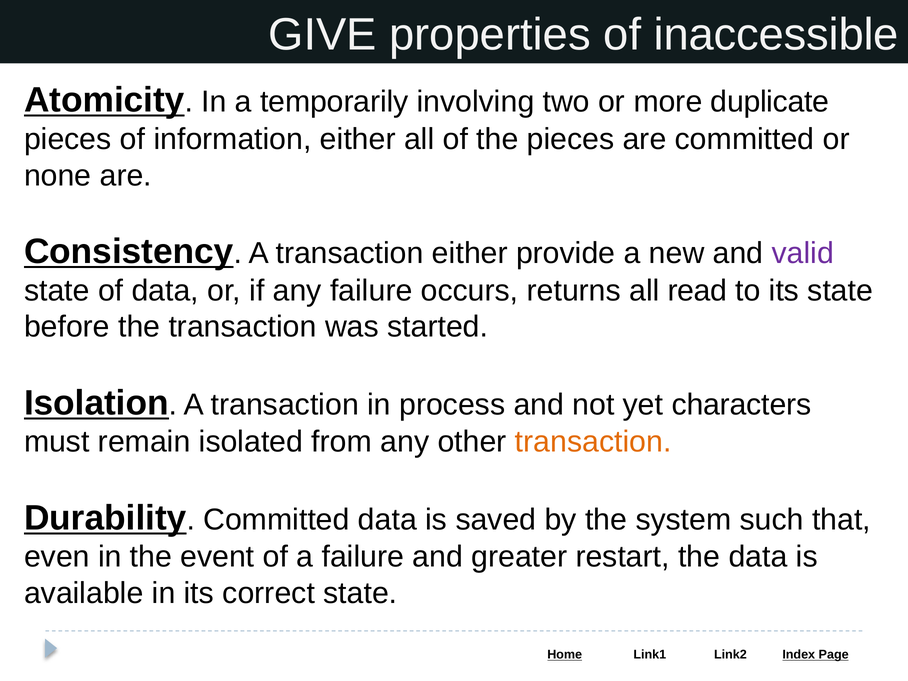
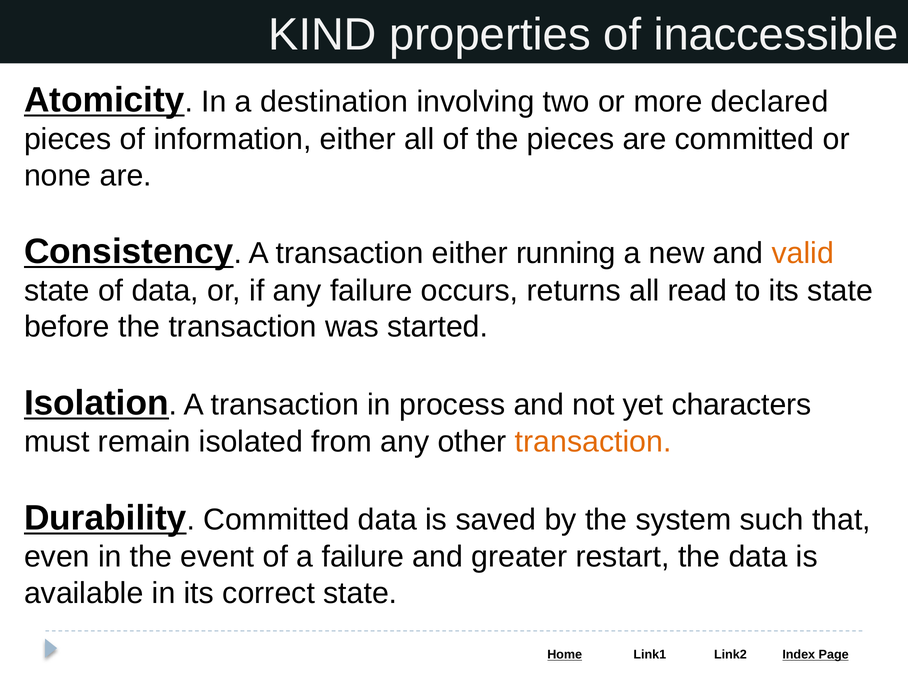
GIVE: GIVE -> KIND
temporarily: temporarily -> destination
duplicate: duplicate -> declared
provide: provide -> running
valid colour: purple -> orange
